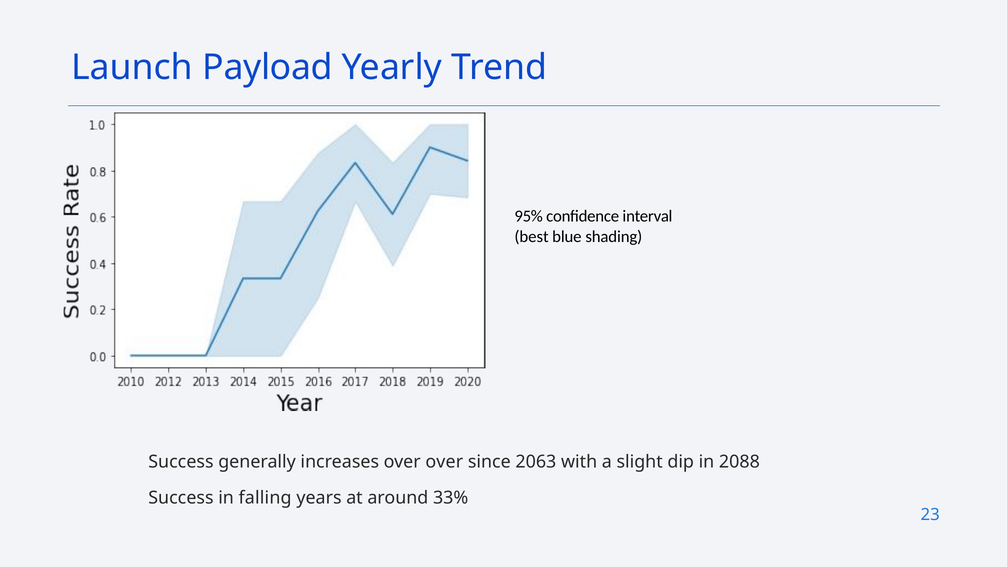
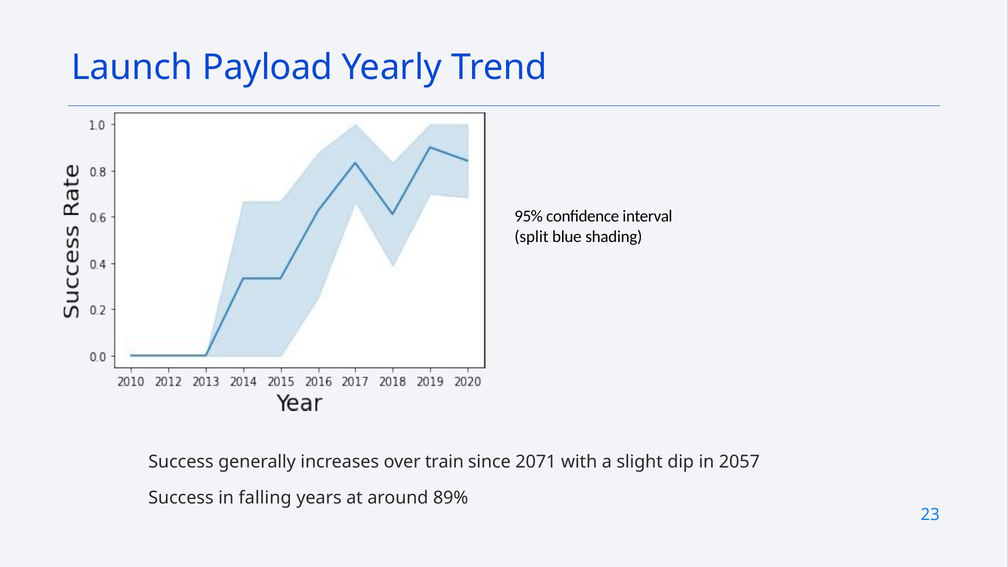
best: best -> split
over over: over -> train
2063: 2063 -> 2071
2088: 2088 -> 2057
33%: 33% -> 89%
